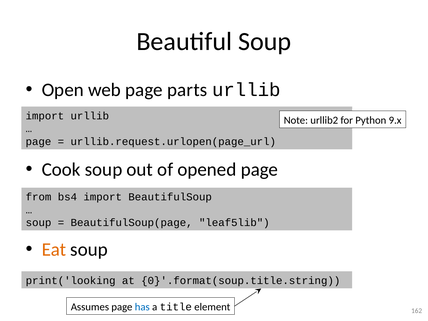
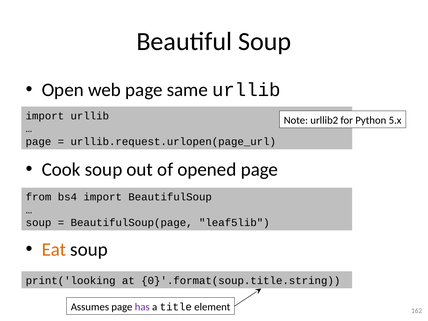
parts: parts -> same
9.x: 9.x -> 5.x
has colour: blue -> purple
